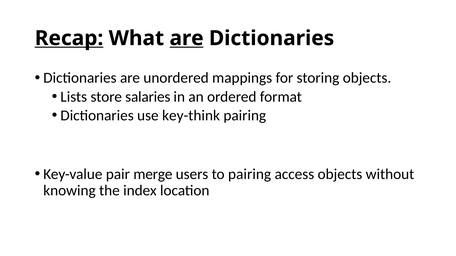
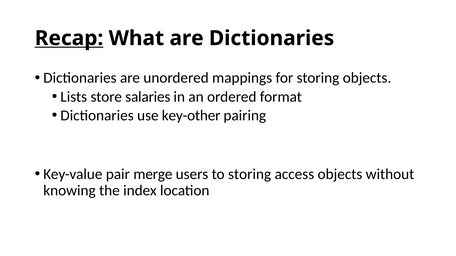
are at (187, 38) underline: present -> none
key-think: key-think -> key-other
to pairing: pairing -> storing
